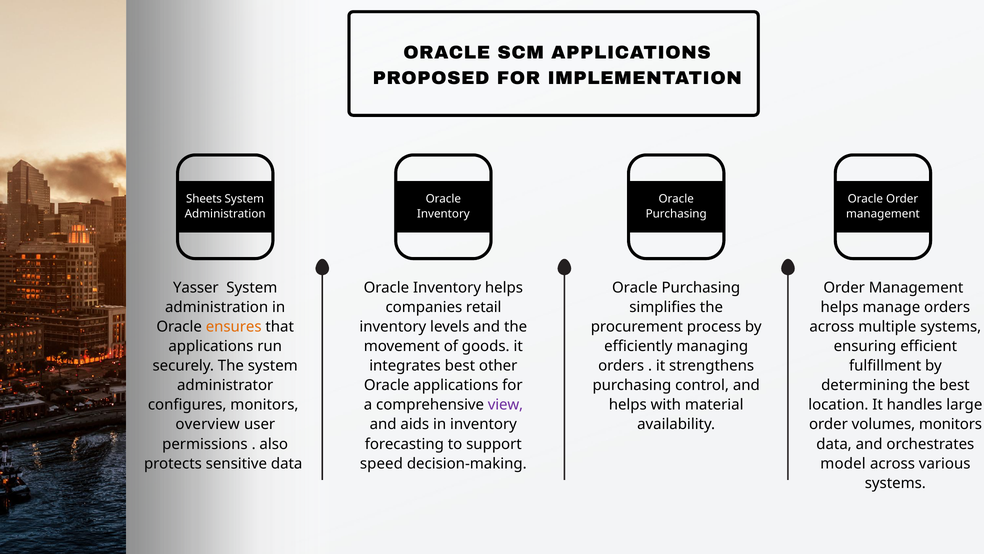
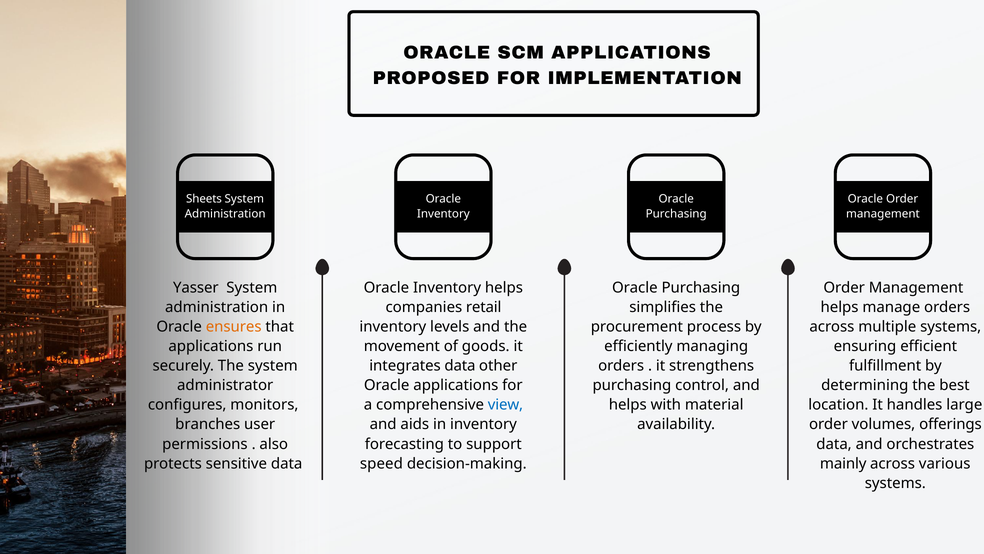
integrates best: best -> data
view colour: purple -> blue
overview: overview -> branches
volumes monitors: monitors -> offerings
model: model -> mainly
